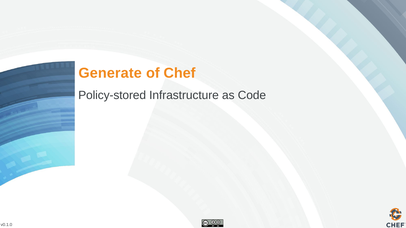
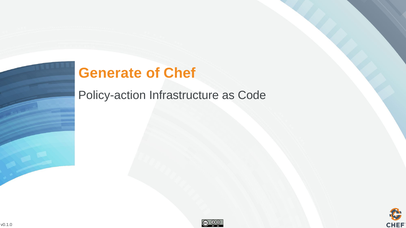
Policy-stored: Policy-stored -> Policy-action
